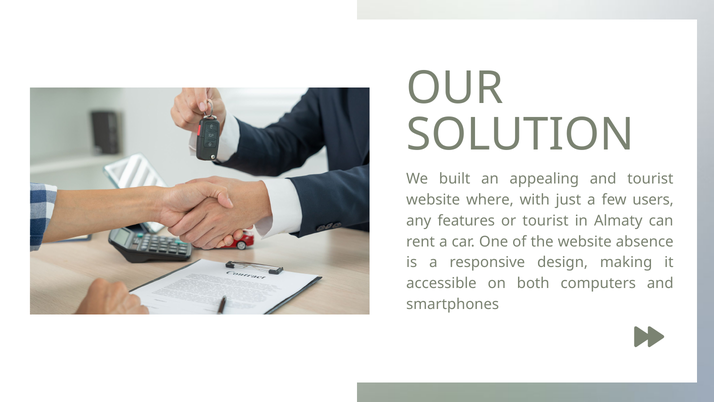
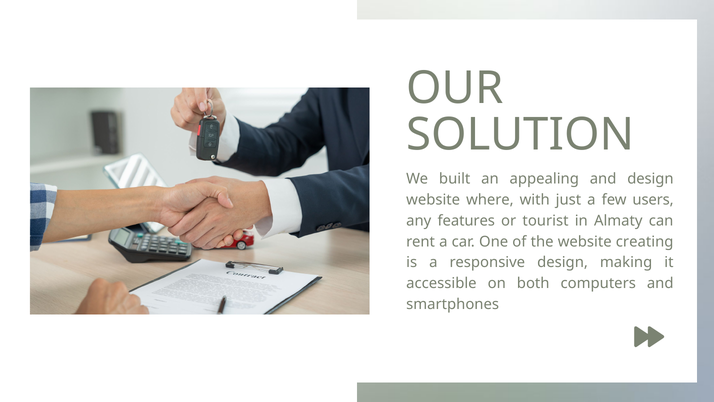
and tourist: tourist -> design
absence: absence -> creating
